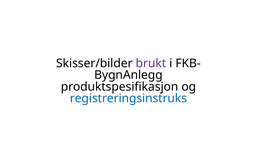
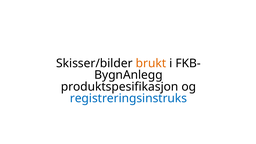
brukt colour: purple -> orange
